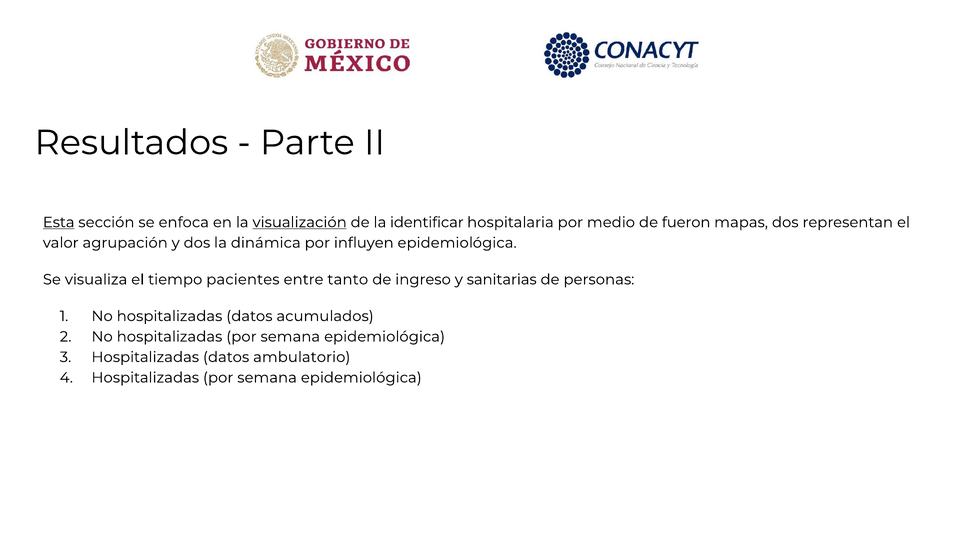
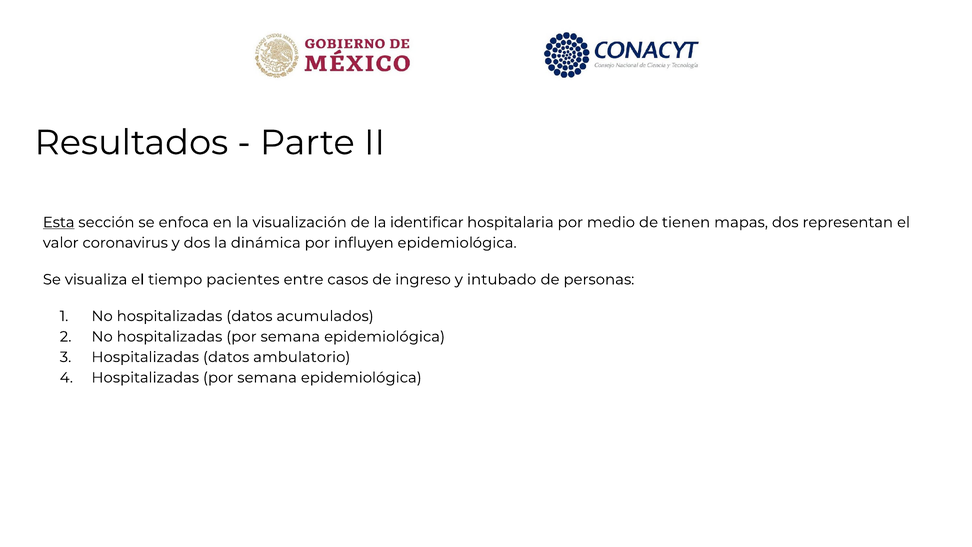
visualización underline: present -> none
fueron: fueron -> tienen
agrupación: agrupación -> coronavirus
tanto: tanto -> casos
sanitarias: sanitarias -> intubado
